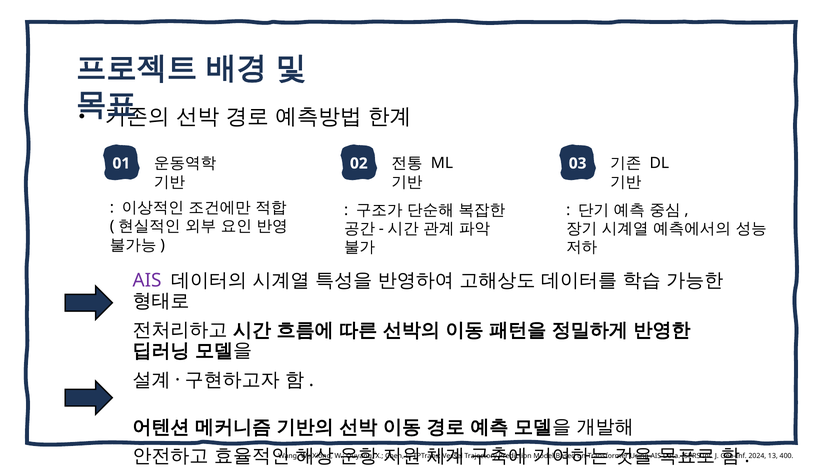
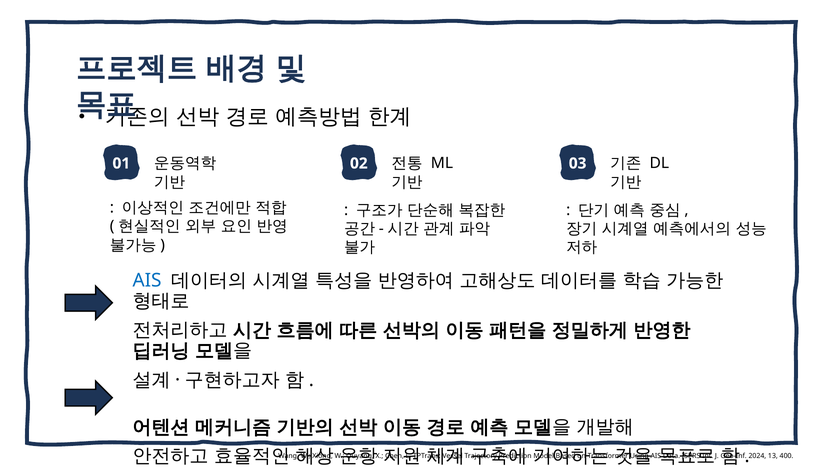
AIS at (147, 280) colour: purple -> blue
